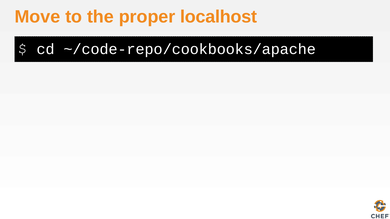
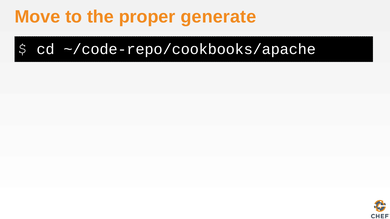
localhost: localhost -> generate
